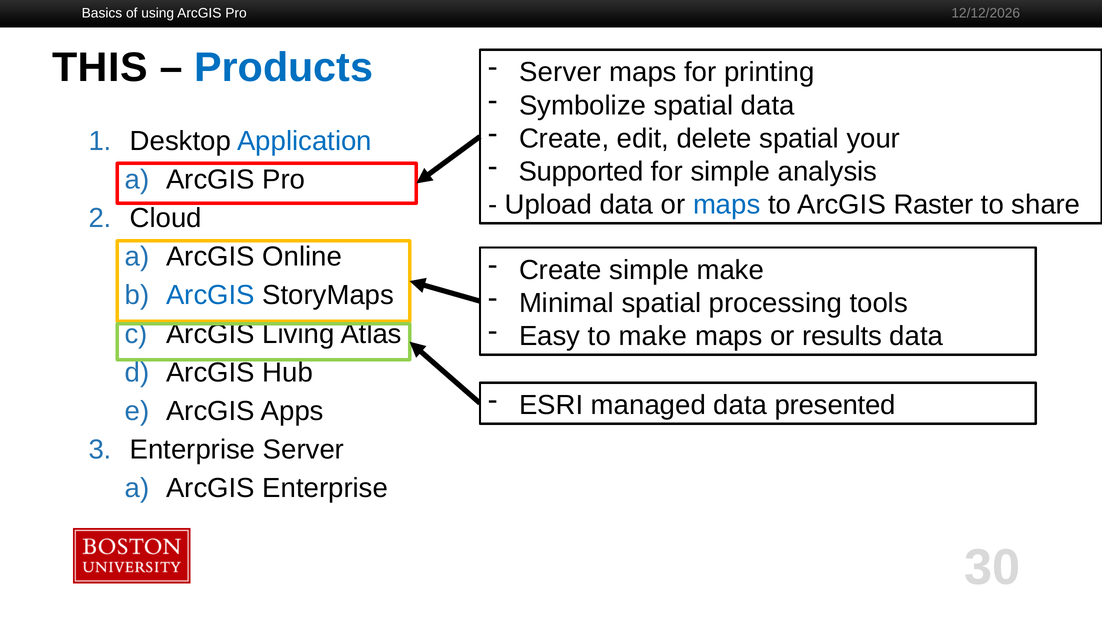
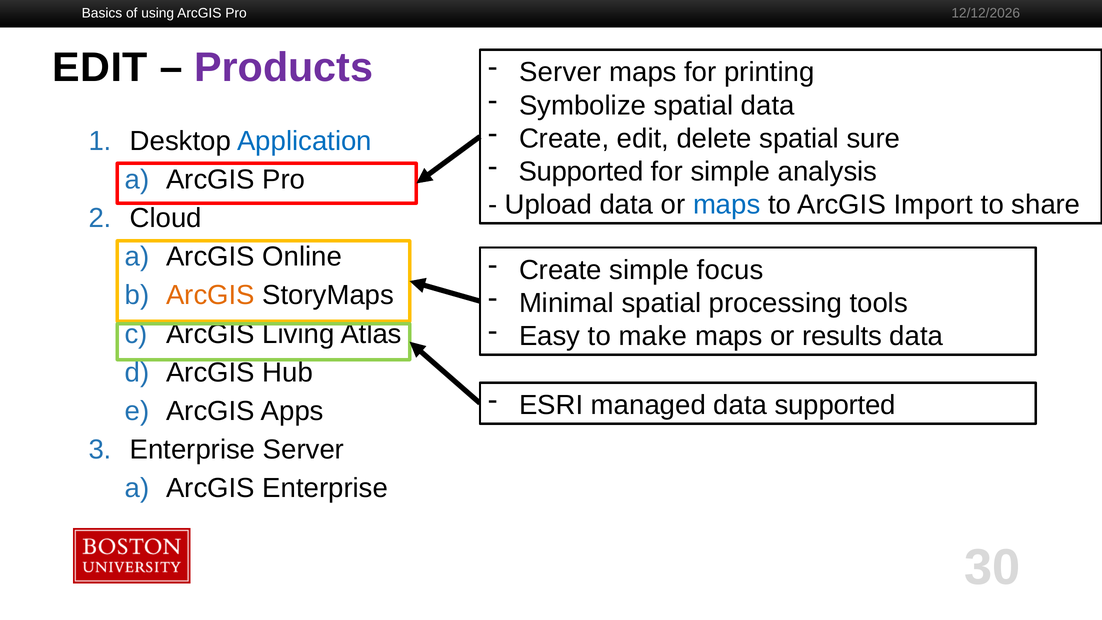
THIS at (100, 67): THIS -> EDIT
Products colour: blue -> purple
your: your -> sure
Raster: Raster -> Import
simple make: make -> focus
ArcGIS at (210, 295) colour: blue -> orange
data presented: presented -> supported
